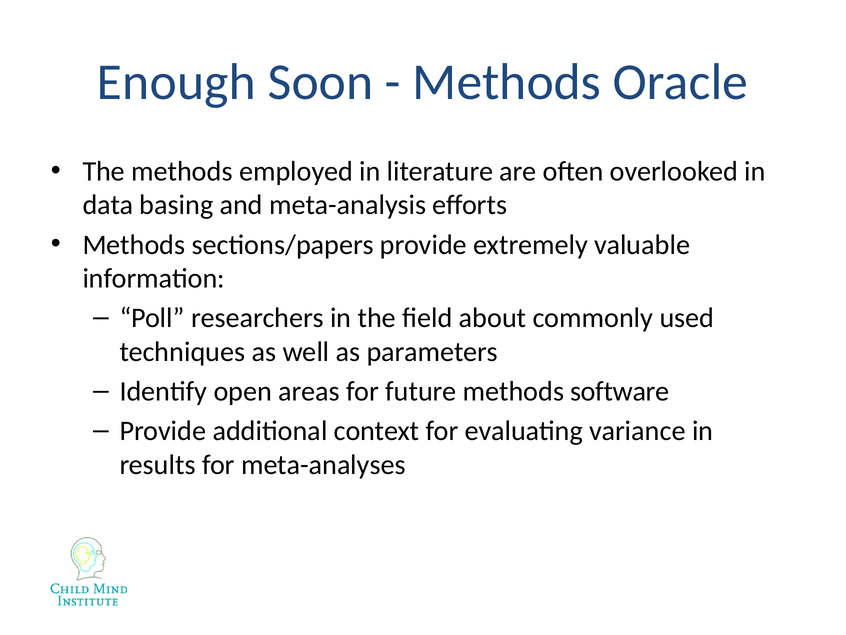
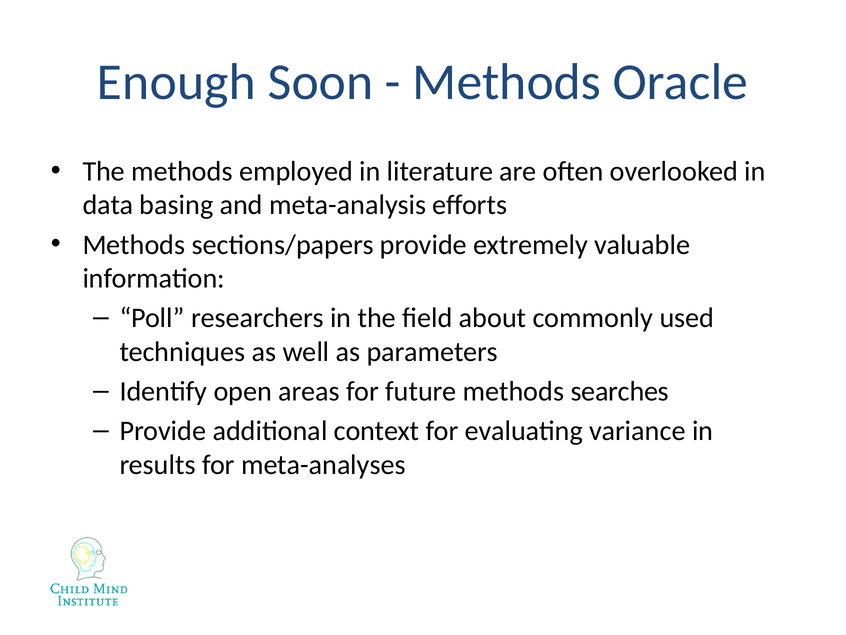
software: software -> searches
